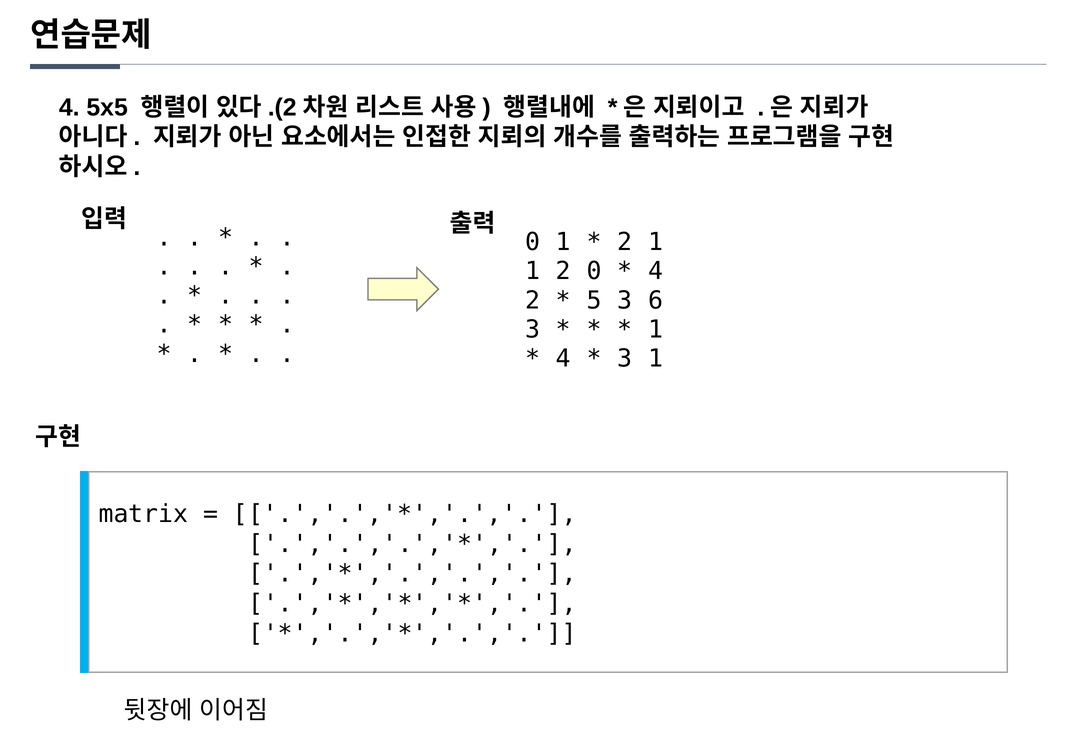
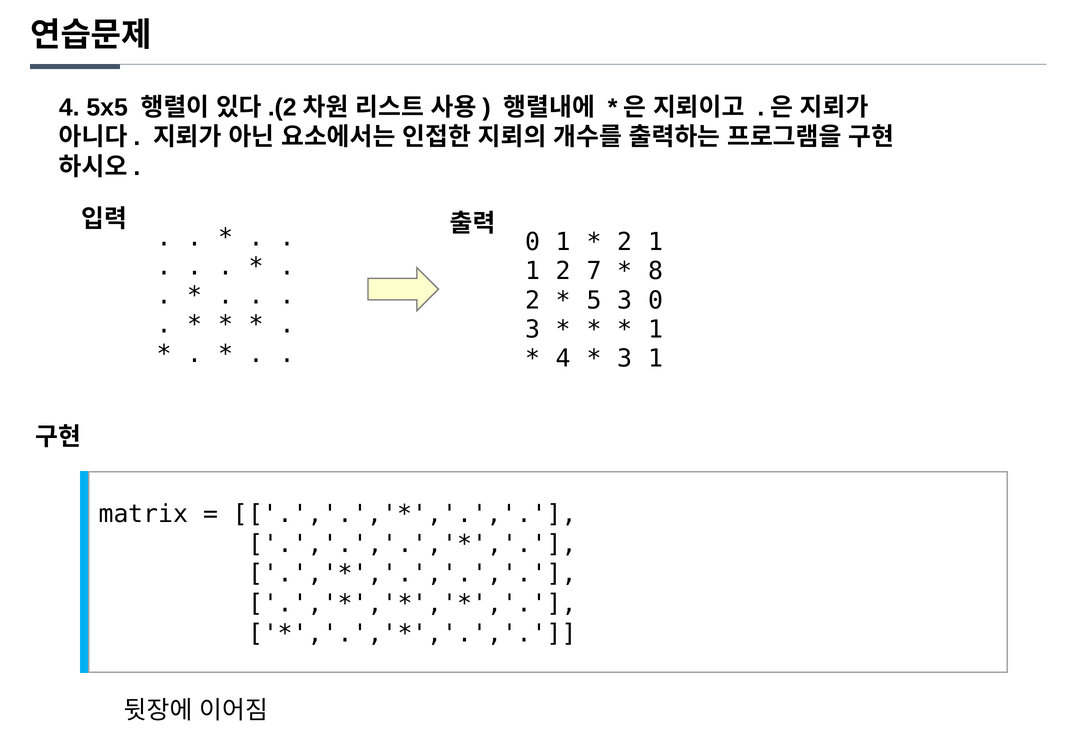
2 0: 0 -> 7
4 at (656, 271): 4 -> 8
3 6: 6 -> 0
